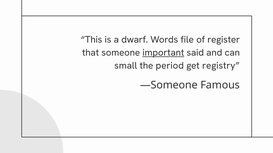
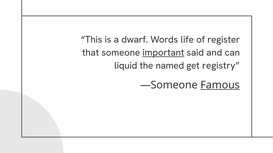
file: file -> life
small: small -> liquid
period: period -> named
Famous underline: none -> present
